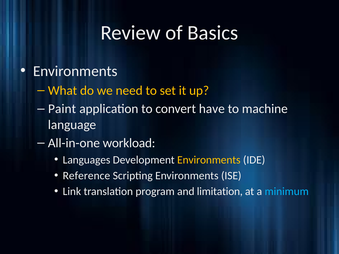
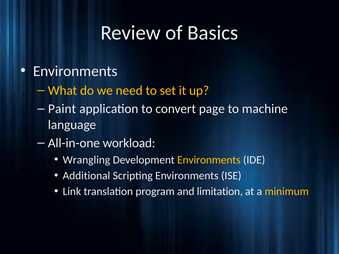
have: have -> page
Languages: Languages -> Wrangling
Reference: Reference -> Additional
minimum colour: light blue -> yellow
